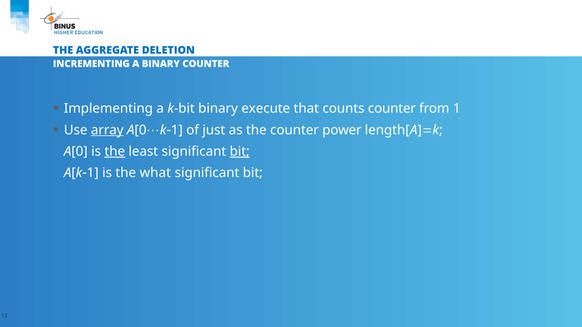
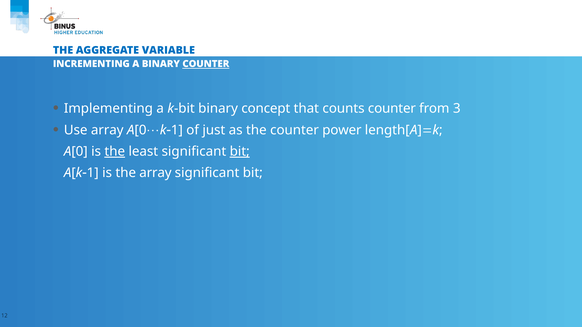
DELETION: DELETION -> VARIABLE
COUNTER at (206, 64) underline: none -> present
execute: execute -> concept
from 1: 1 -> 3
array at (107, 130) underline: present -> none
the what: what -> array
